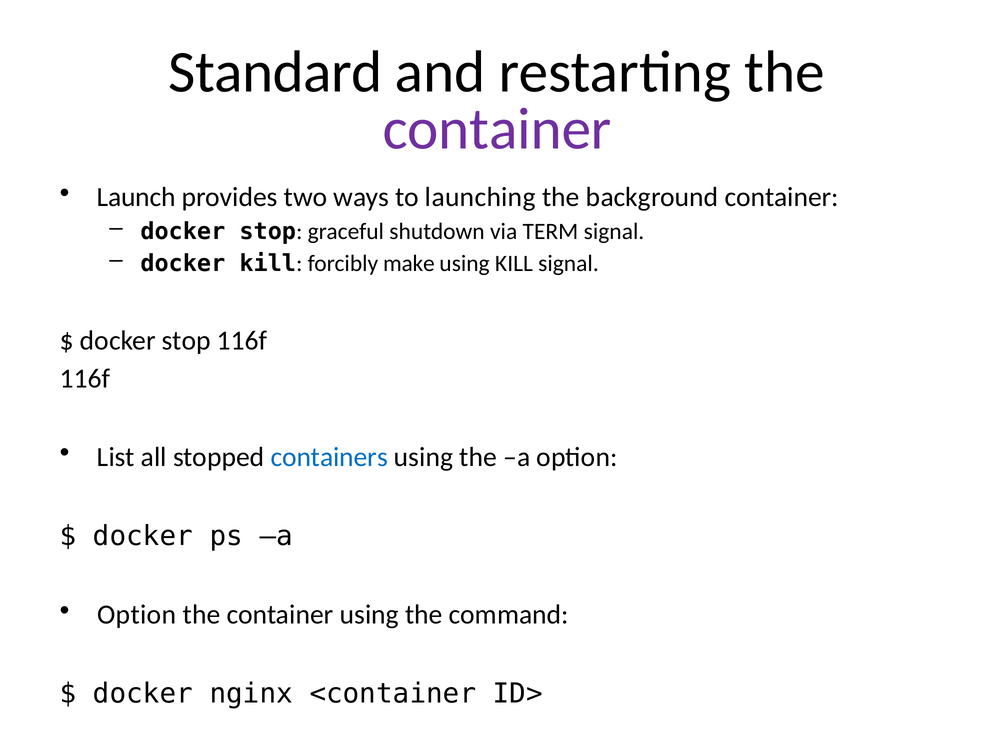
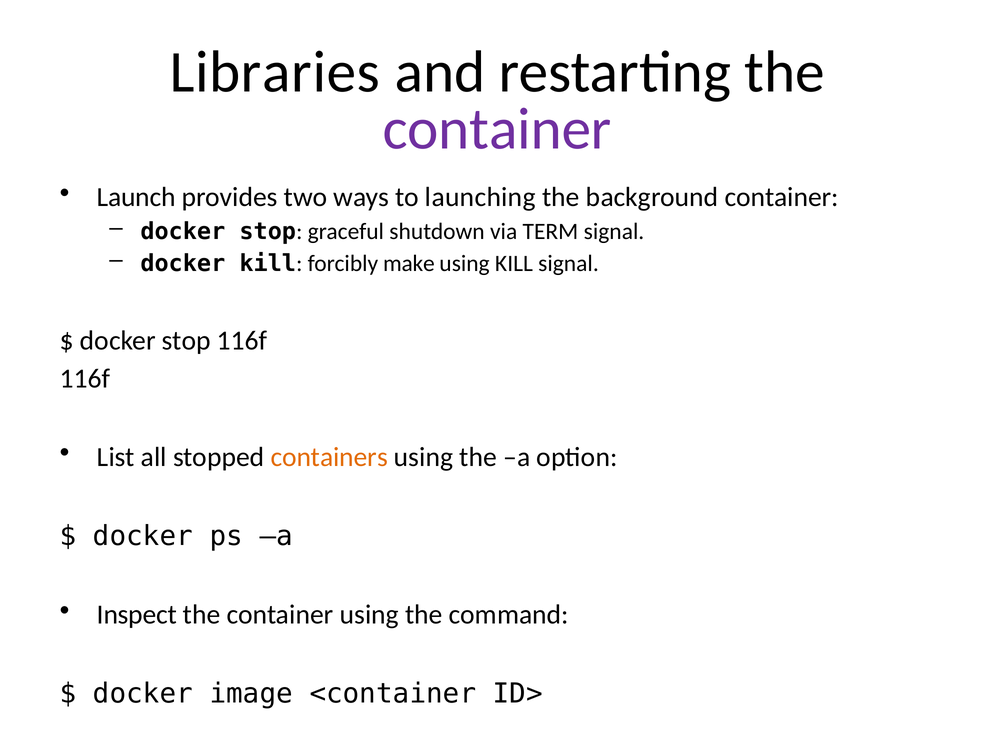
Standard: Standard -> Libraries
containers colour: blue -> orange
Option at (137, 615): Option -> Inspect
nginx: nginx -> image
